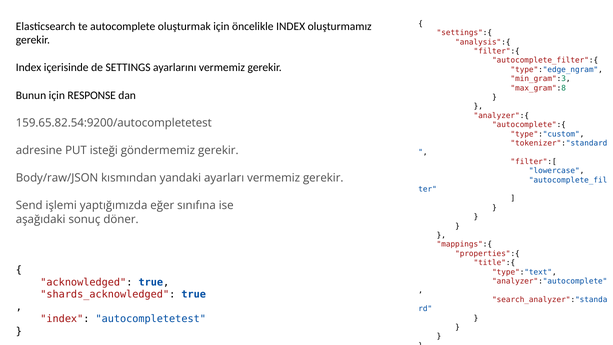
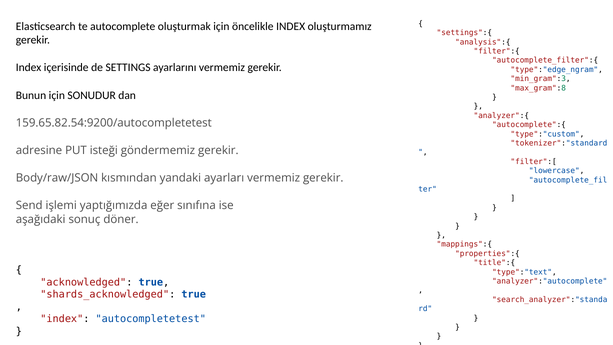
RESPONSE: RESPONSE -> SONUDUR
